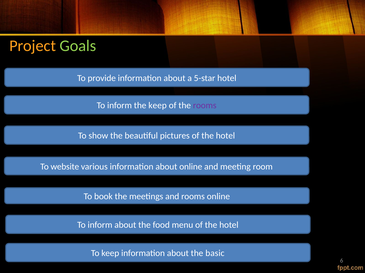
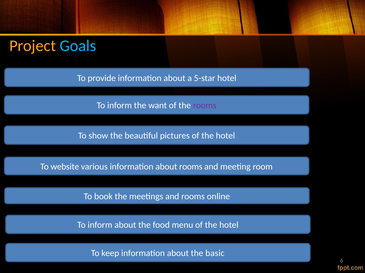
Goals colour: light green -> light blue
the keep: keep -> want
about online: online -> rooms
